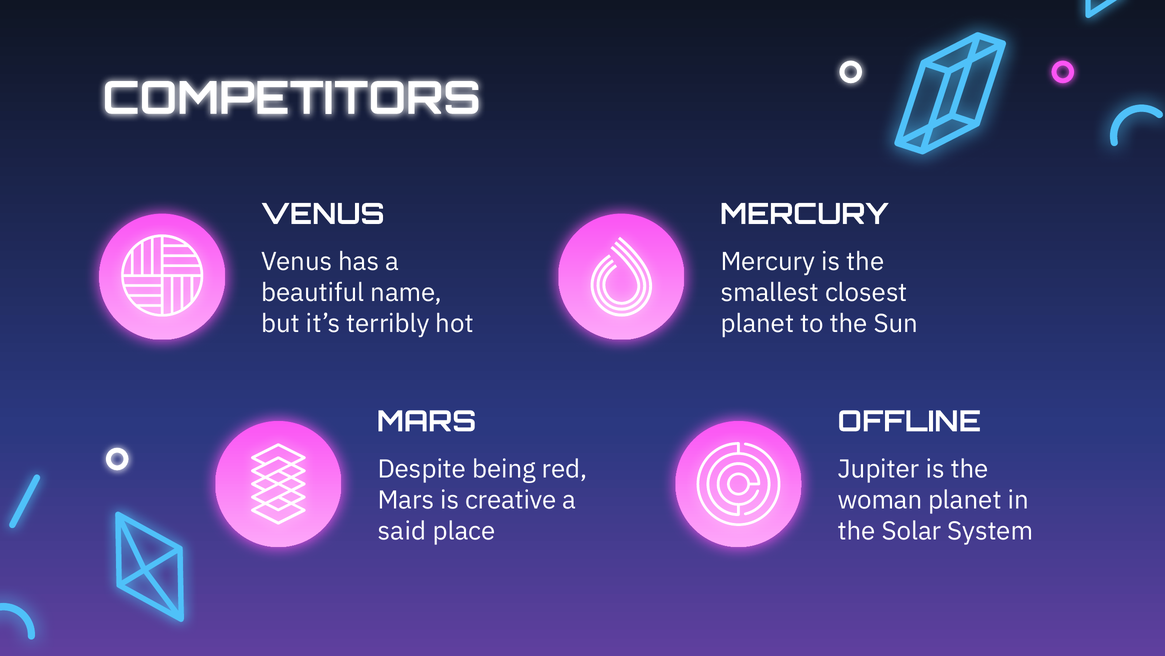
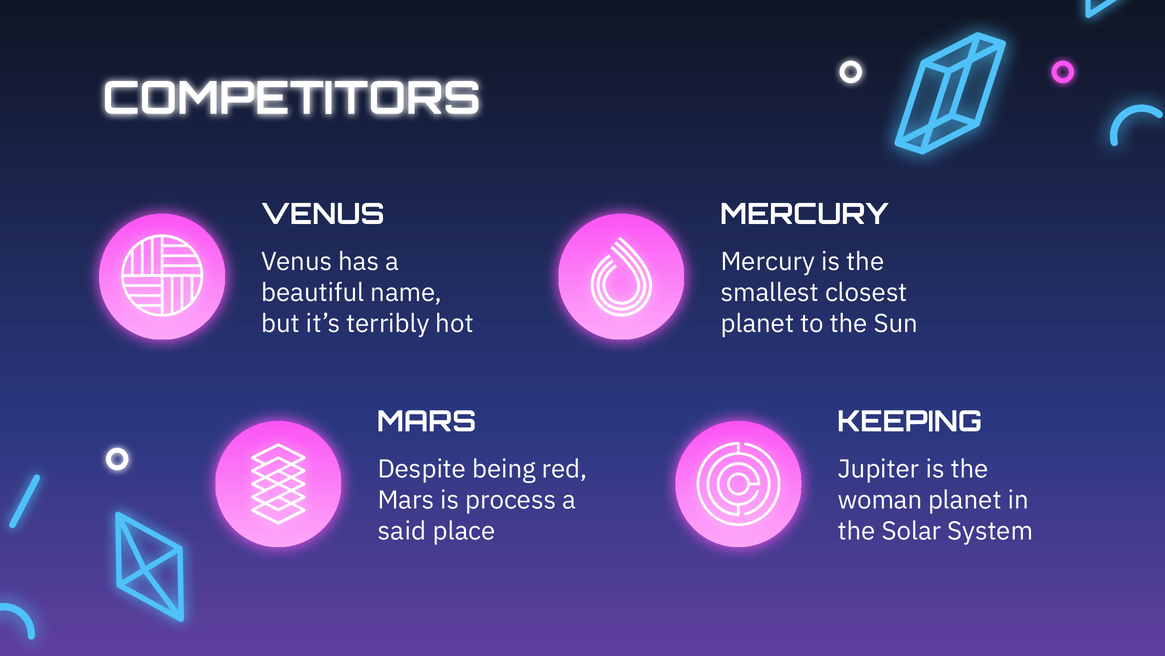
OFFLINE: OFFLINE -> KEEPING
creative: creative -> process
